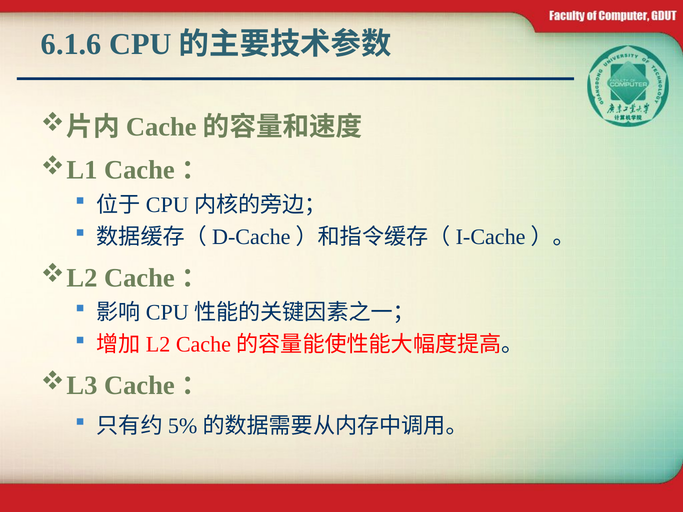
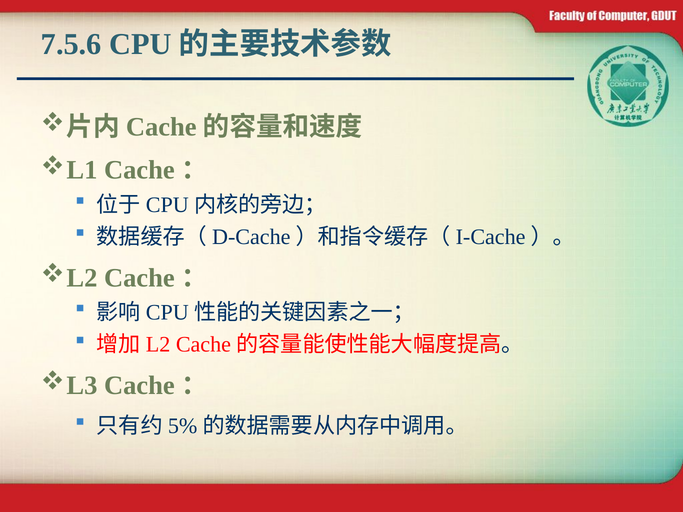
6.1.6: 6.1.6 -> 7.5.6
